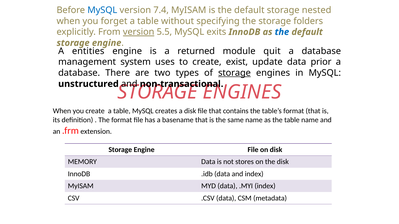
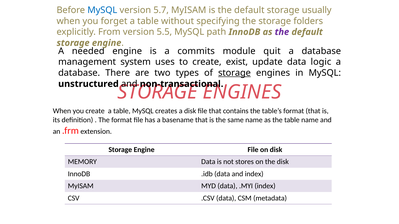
7.4: 7.4 -> 5.7
nested: nested -> usually
version at (139, 32) underline: present -> none
exits: exits -> path
the at (282, 32) colour: blue -> purple
entities: entities -> needed
returned: returned -> commits
prior: prior -> logic
